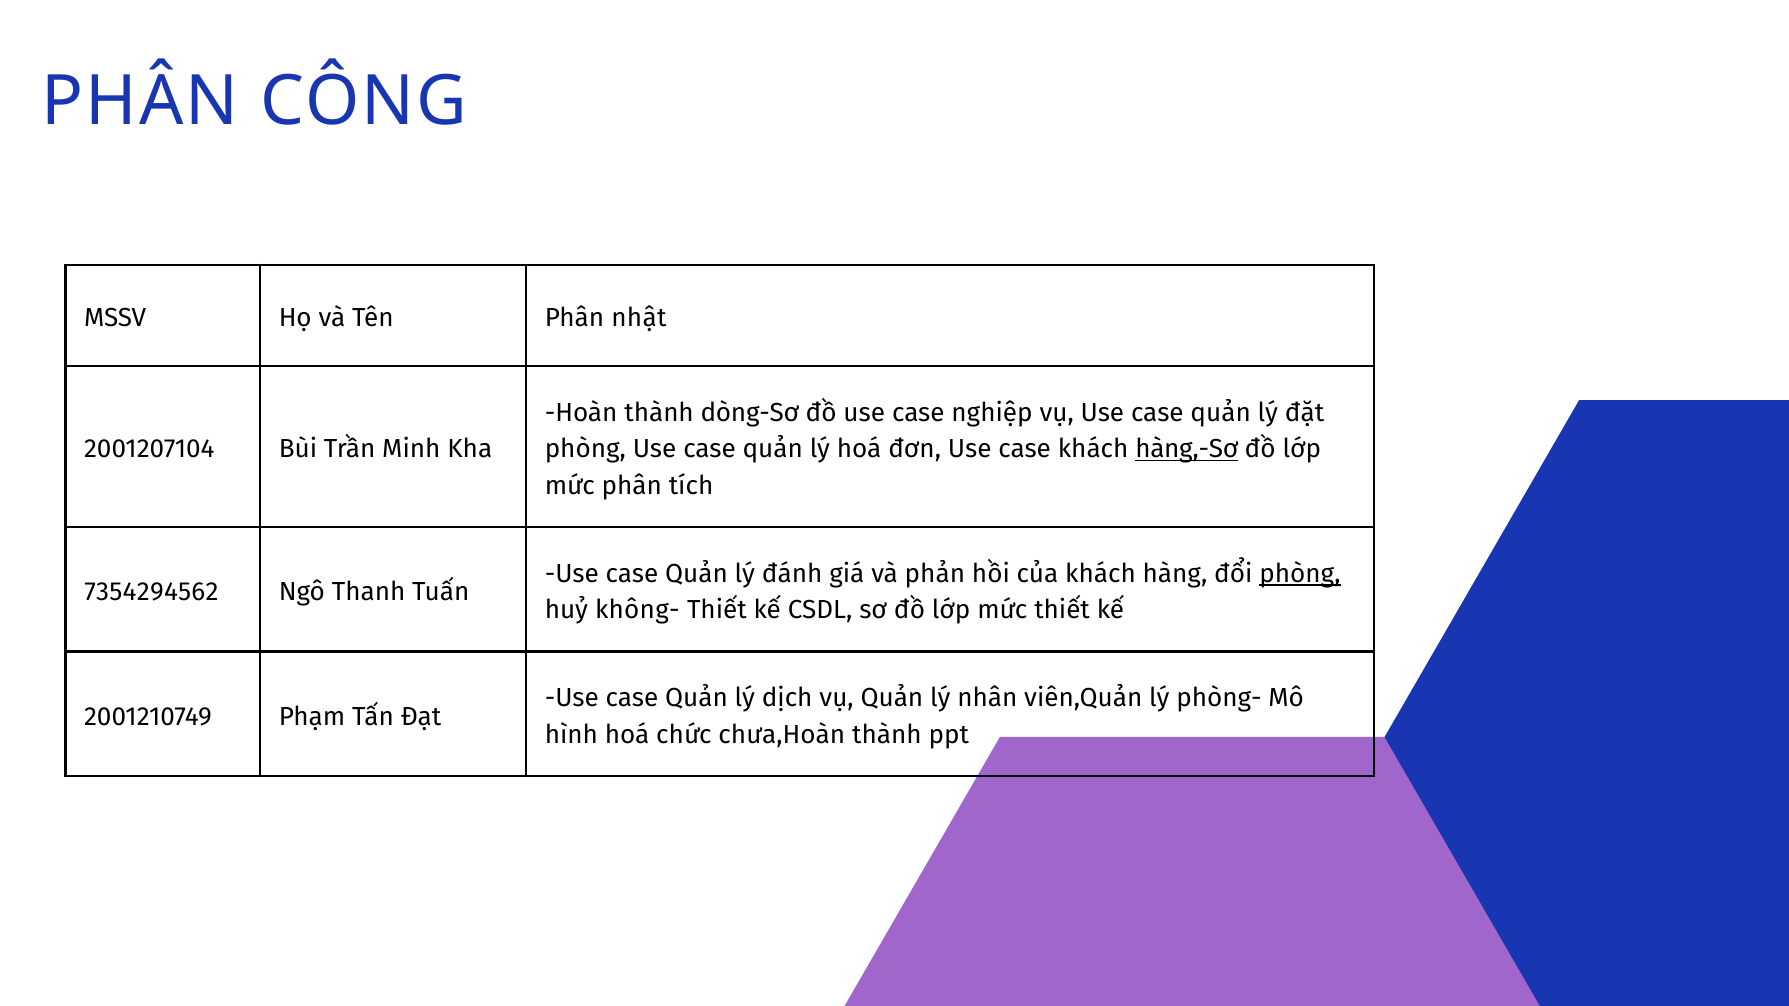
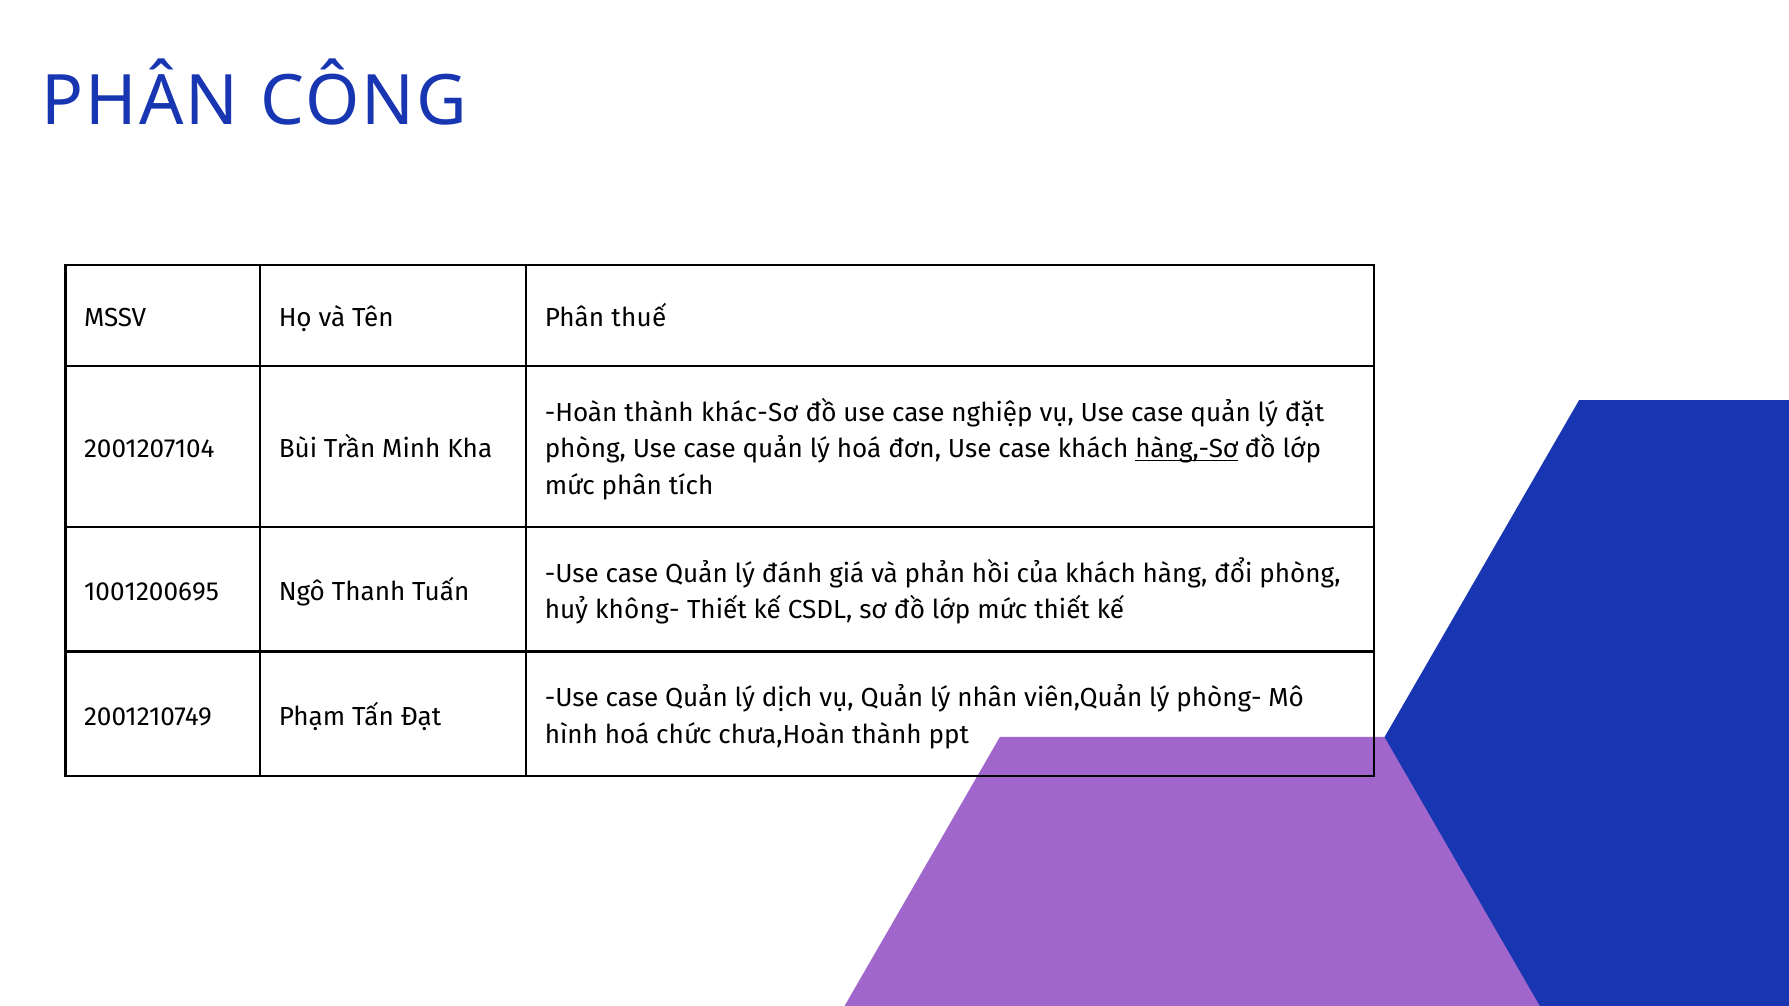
nhật: nhật -> thuế
dòng-Sơ: dòng-Sơ -> khác-Sơ
phòng at (1300, 574) underline: present -> none
7354294562: 7354294562 -> 1001200695
